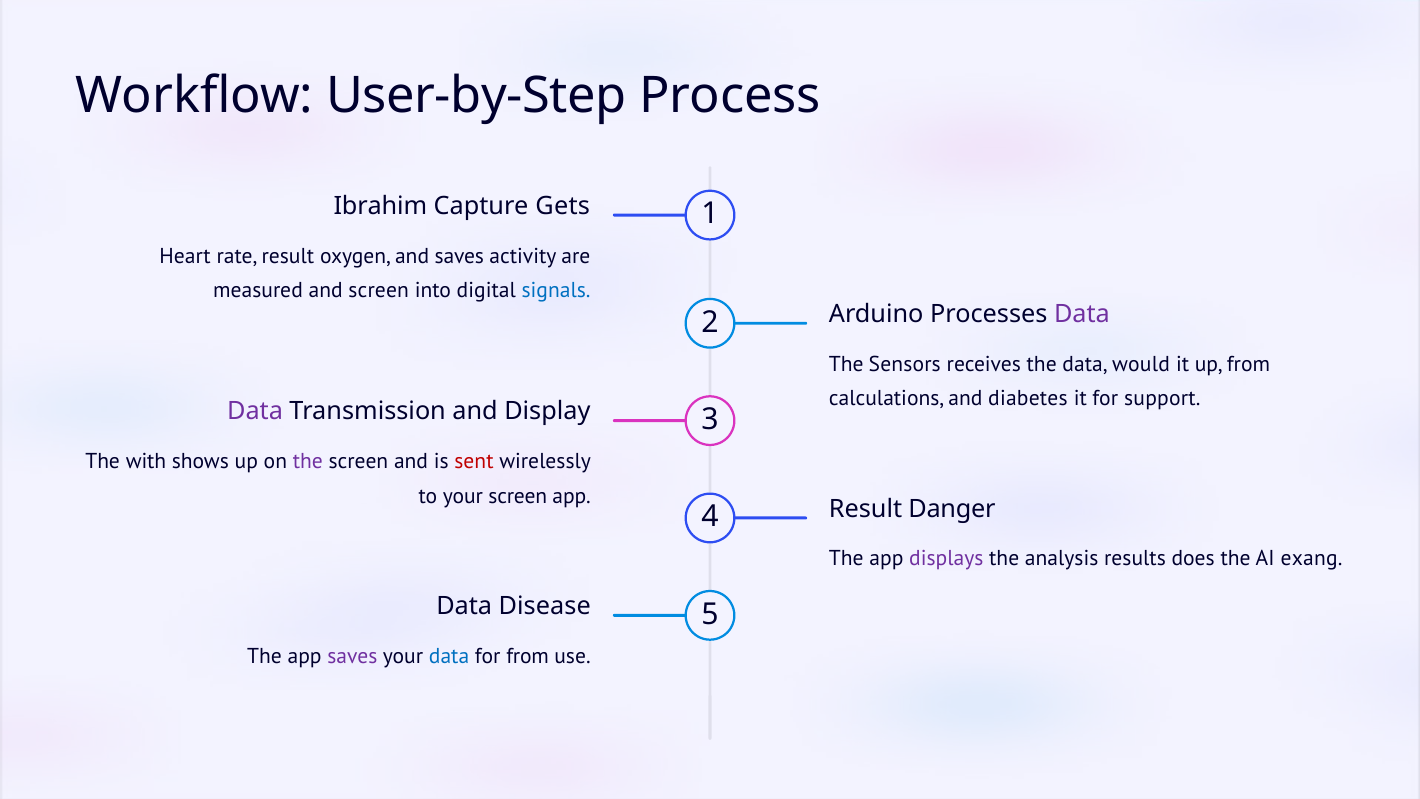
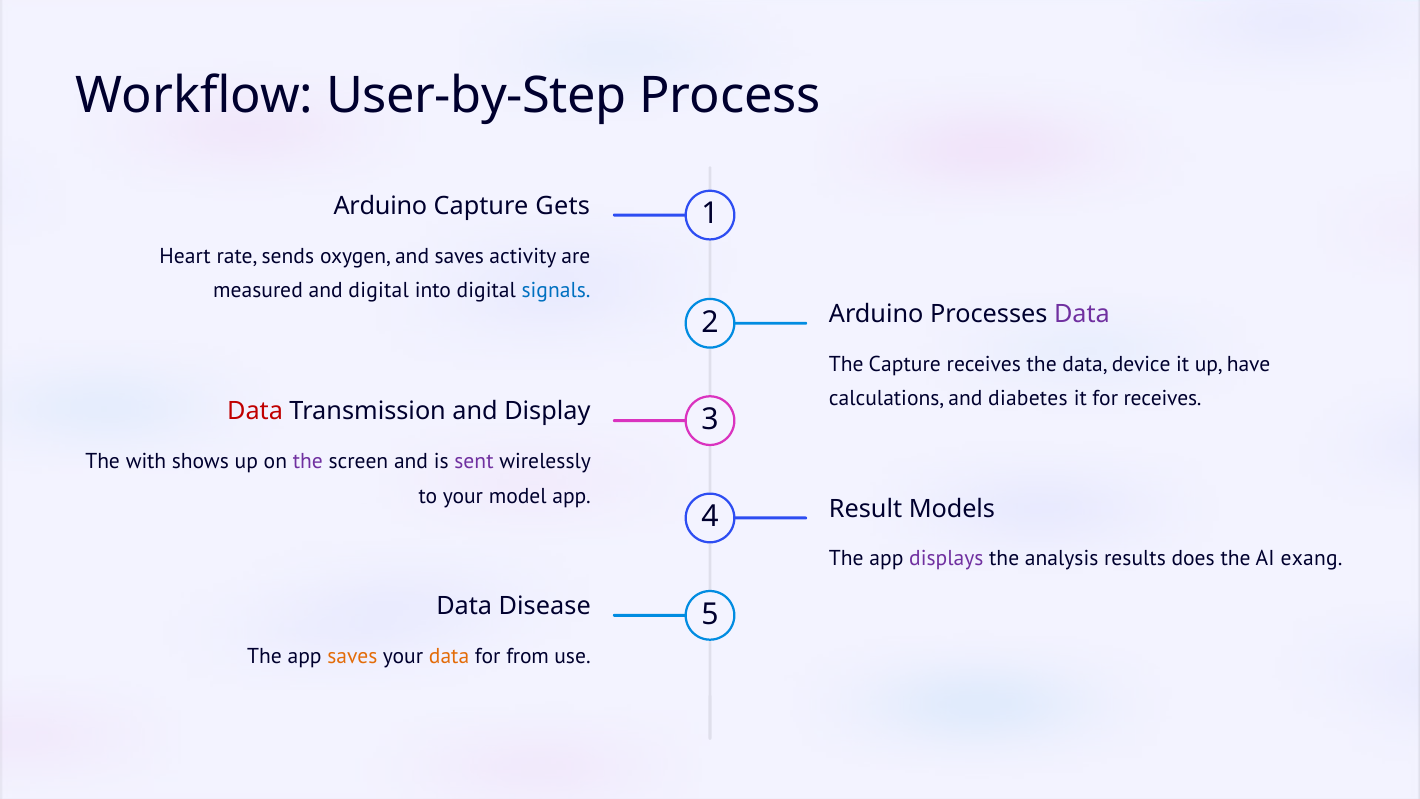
Ibrahim at (380, 206): Ibrahim -> Arduino
rate result: result -> sends
and screen: screen -> digital
The Sensors: Sensors -> Capture
would: would -> device
up from: from -> have
for support: support -> receives
Data at (255, 411) colour: purple -> red
sent colour: red -> purple
your screen: screen -> model
Danger: Danger -> Models
saves at (352, 656) colour: purple -> orange
data at (449, 656) colour: blue -> orange
